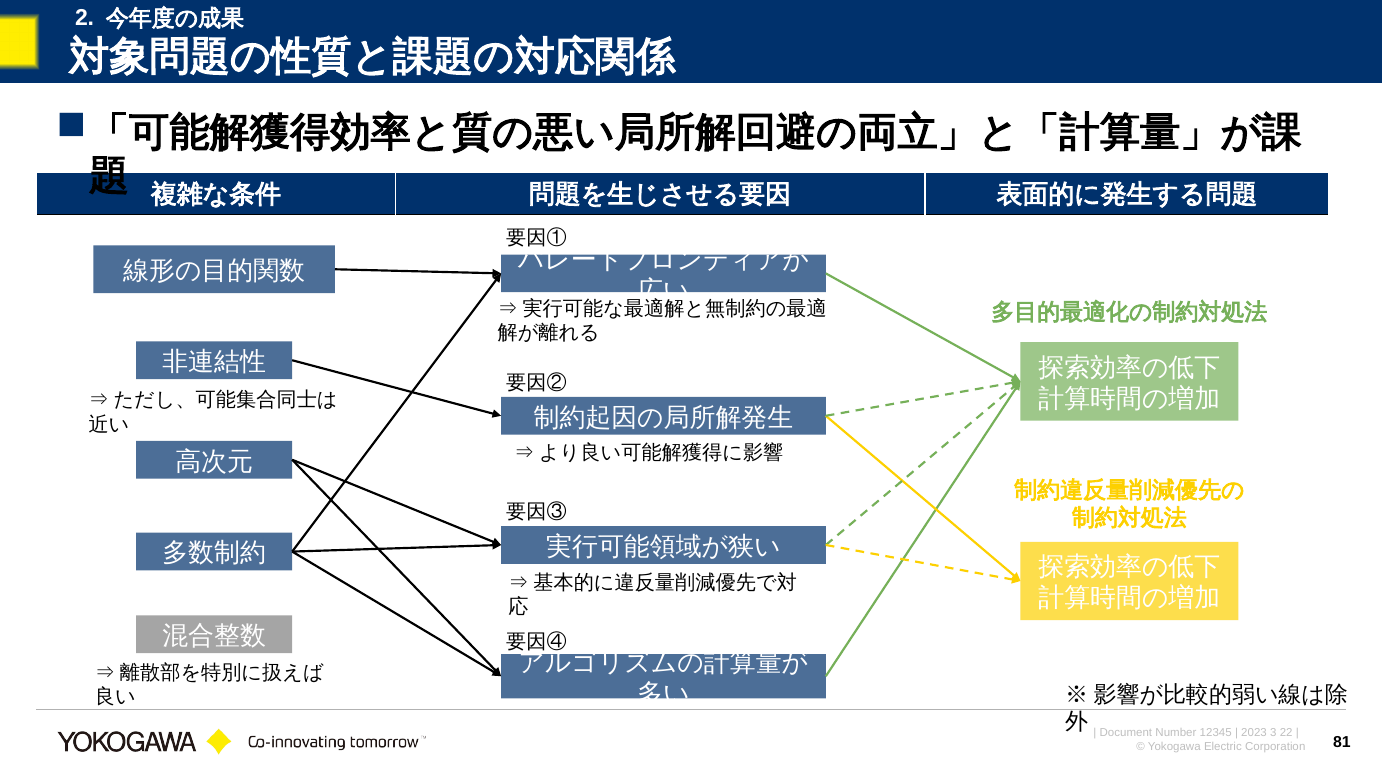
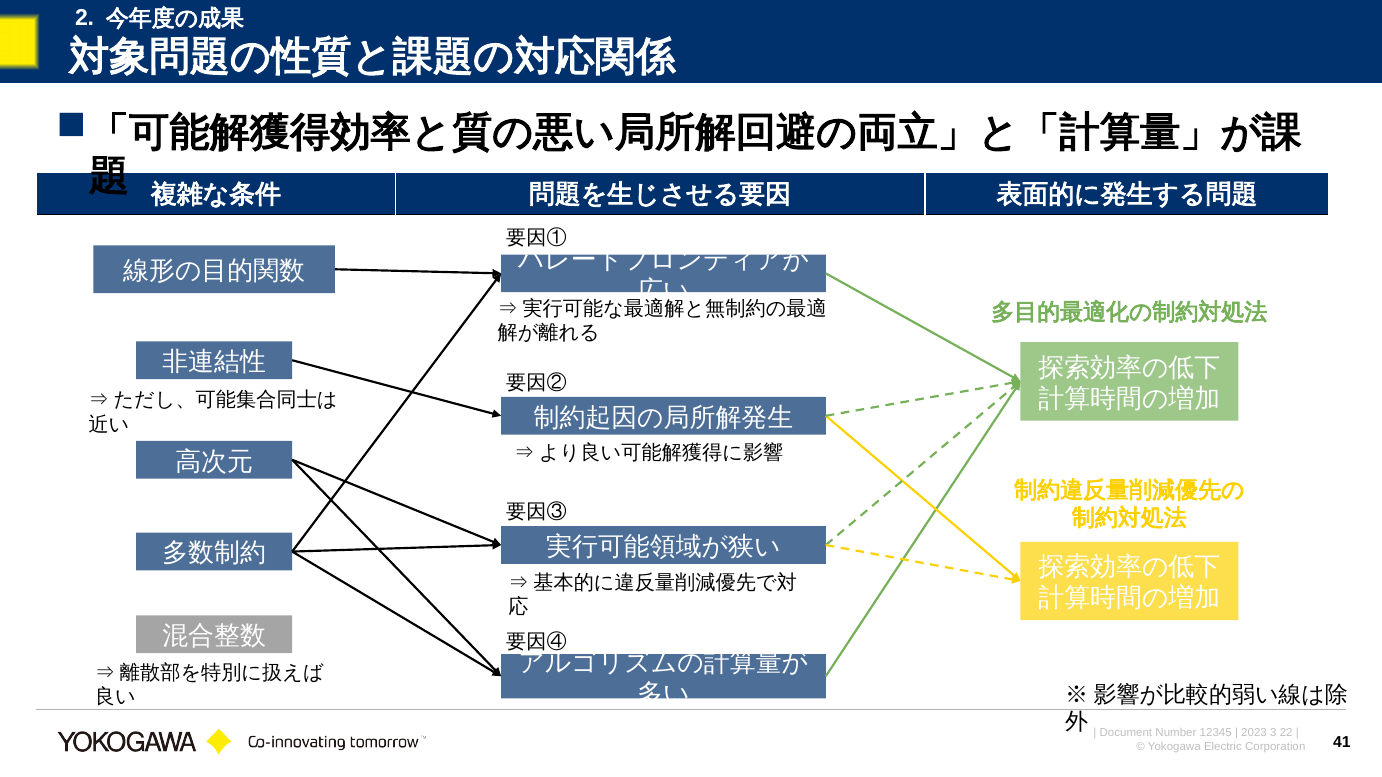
81: 81 -> 41
